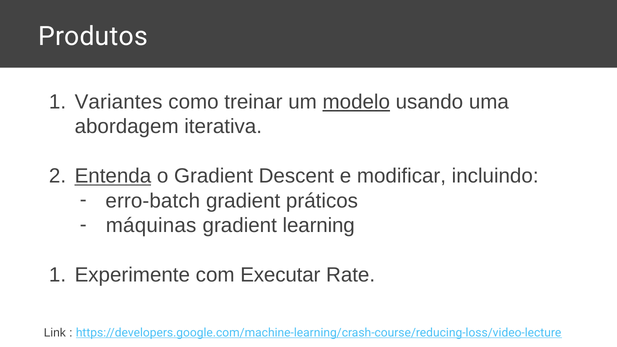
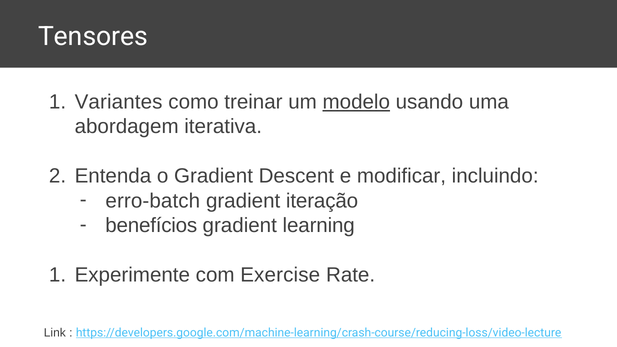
Produtos: Produtos -> Tensores
Entenda underline: present -> none
práticos: práticos -> iteração
máquinas: máquinas -> benefícios
Executar: Executar -> Exercise
